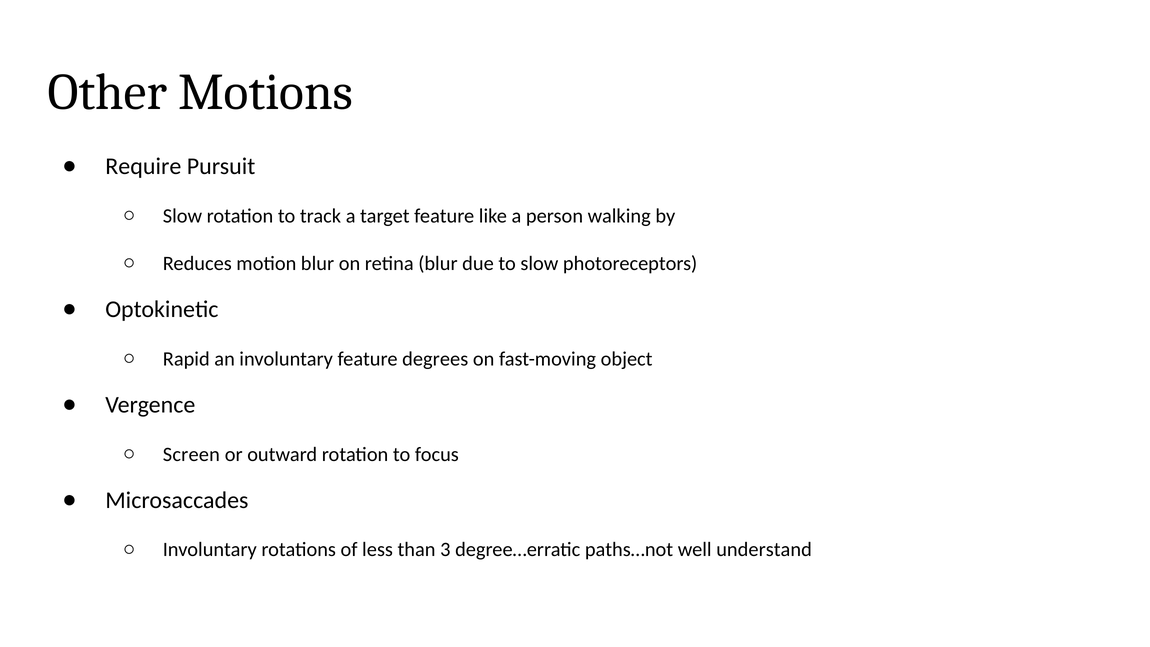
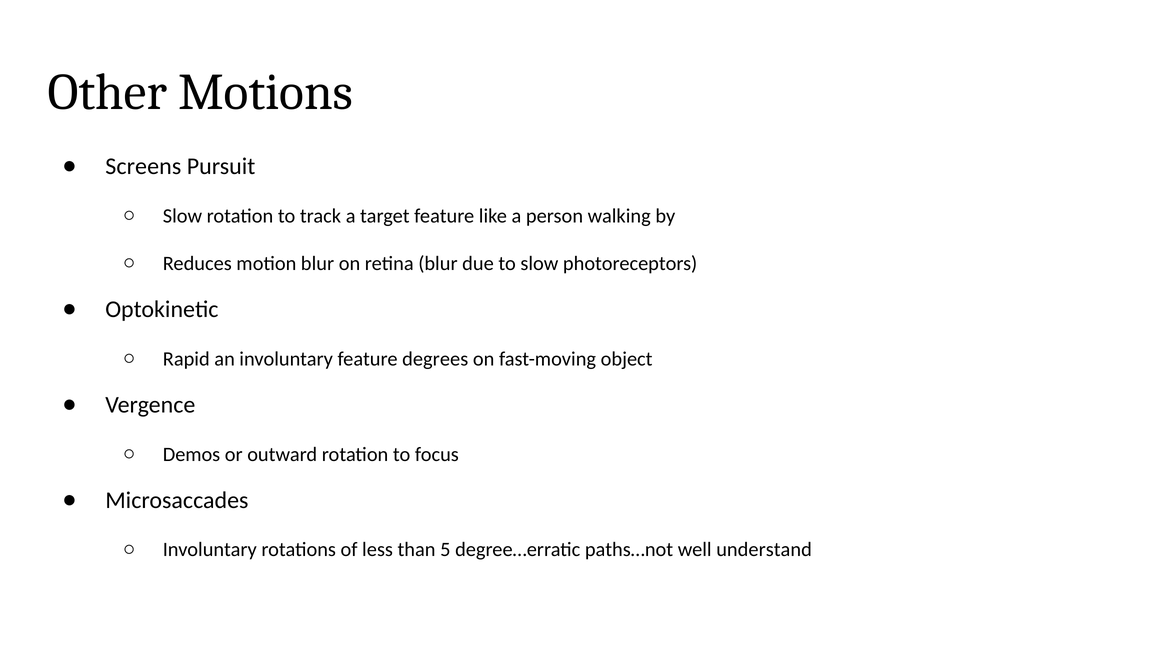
Require: Require -> Screens
Screen: Screen -> Demos
3: 3 -> 5
